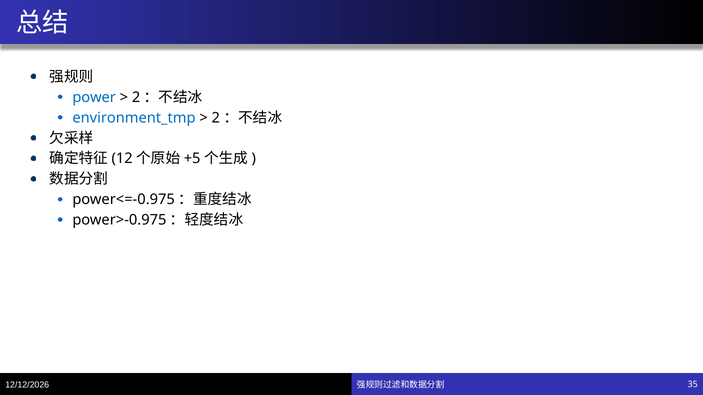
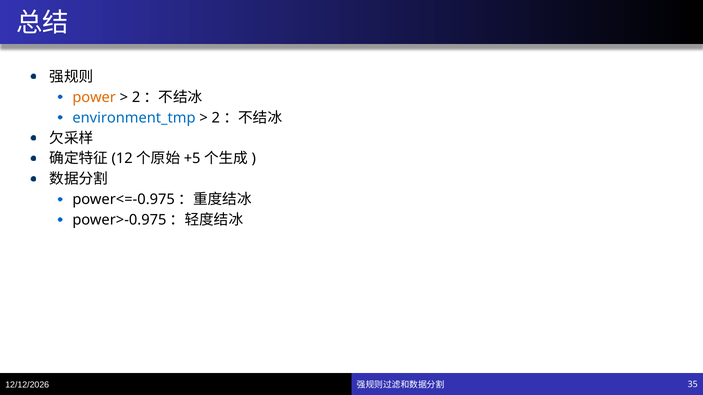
power colour: blue -> orange
